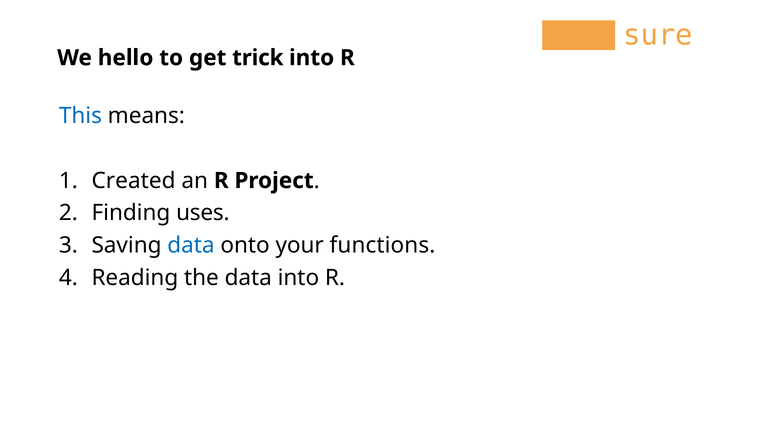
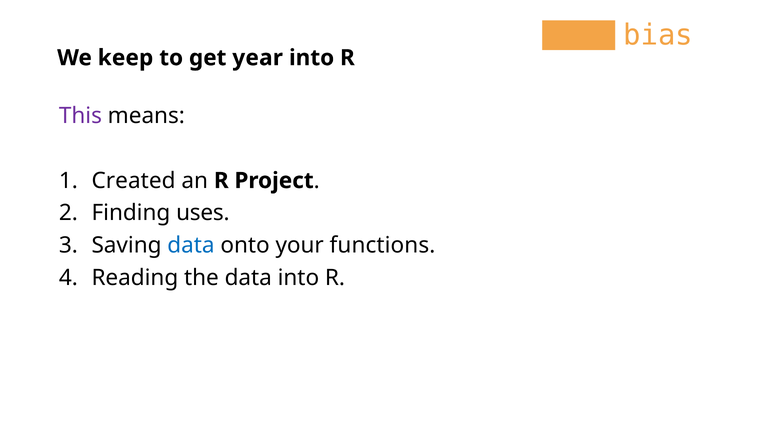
sure: sure -> bias
hello: hello -> keep
trick: trick -> year
This colour: blue -> purple
